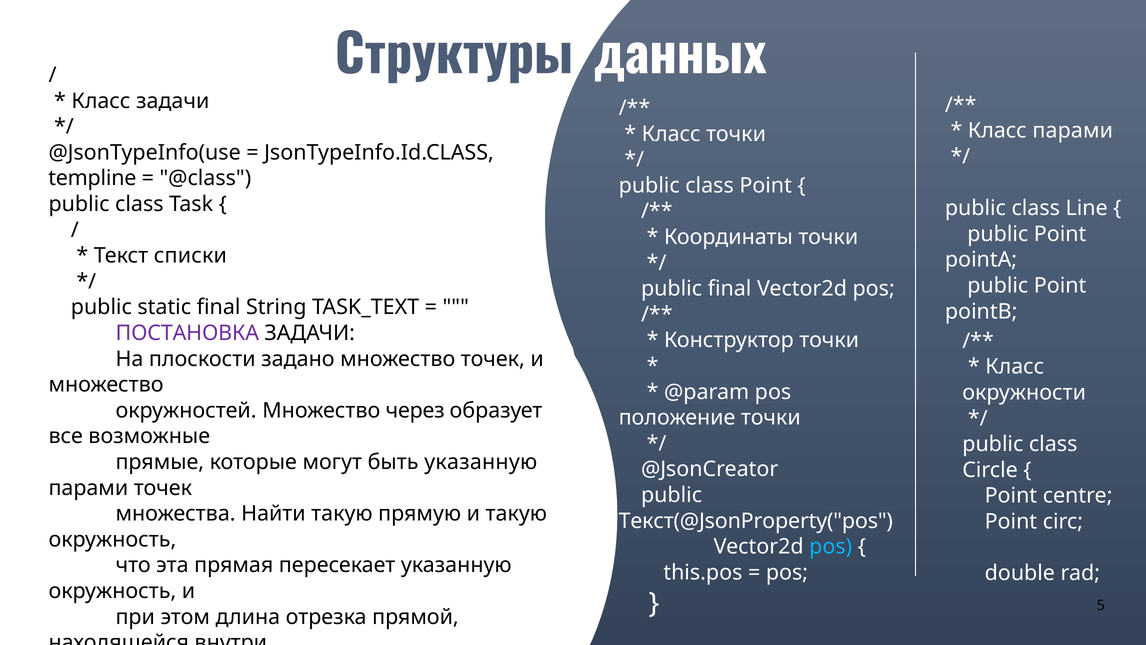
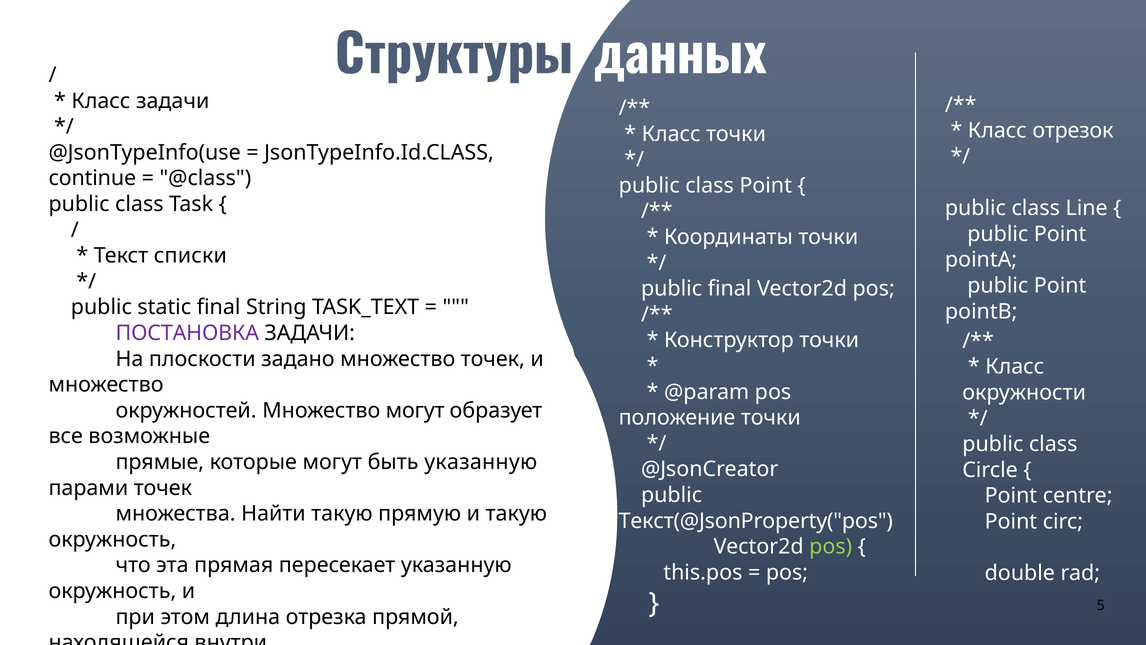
Класс парами: парами -> отрезок
templine: templine -> continue
Множество через: через -> могут
pos at (831, 546) colour: light blue -> light green
